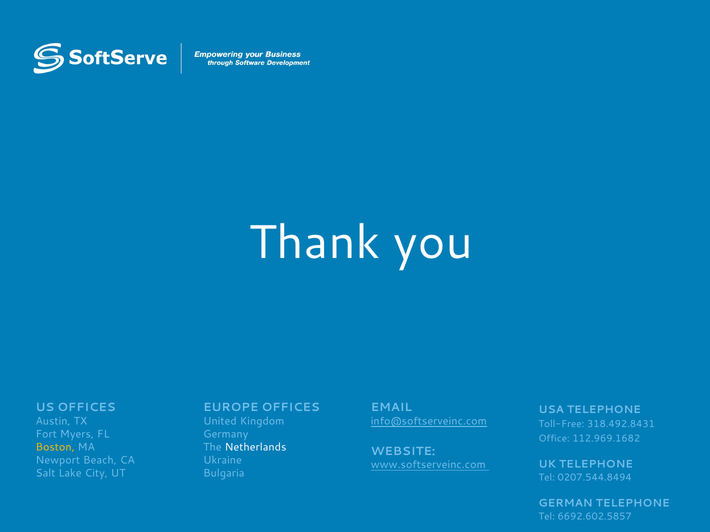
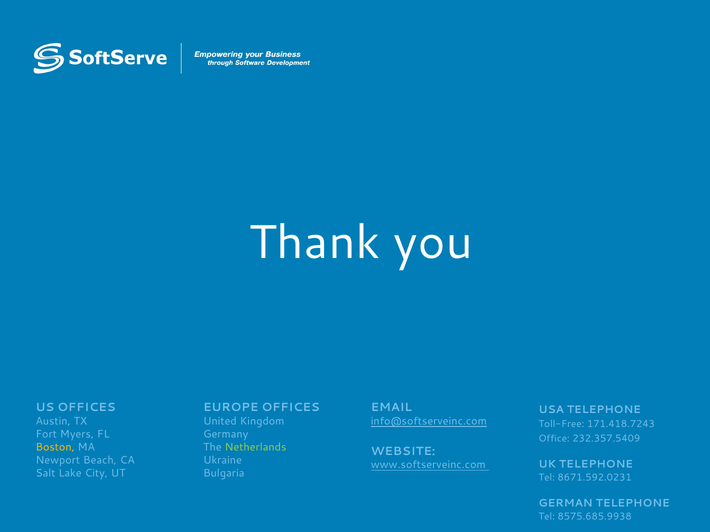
318.492.8431: 318.492.8431 -> 171.418.7243
112.969.1682: 112.969.1682 -> 232.357.5409
Netherlands colour: white -> light green
0207.544.8494: 0207.544.8494 -> 8671.592.0231
6692.602.5857: 6692.602.5857 -> 8575.685.9938
